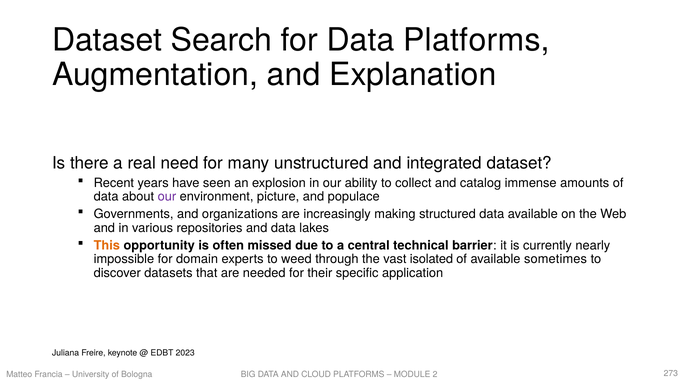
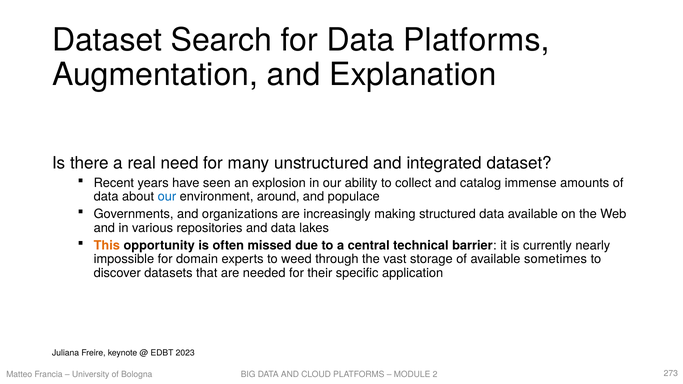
our at (167, 197) colour: purple -> blue
picture: picture -> around
isolated: isolated -> storage
